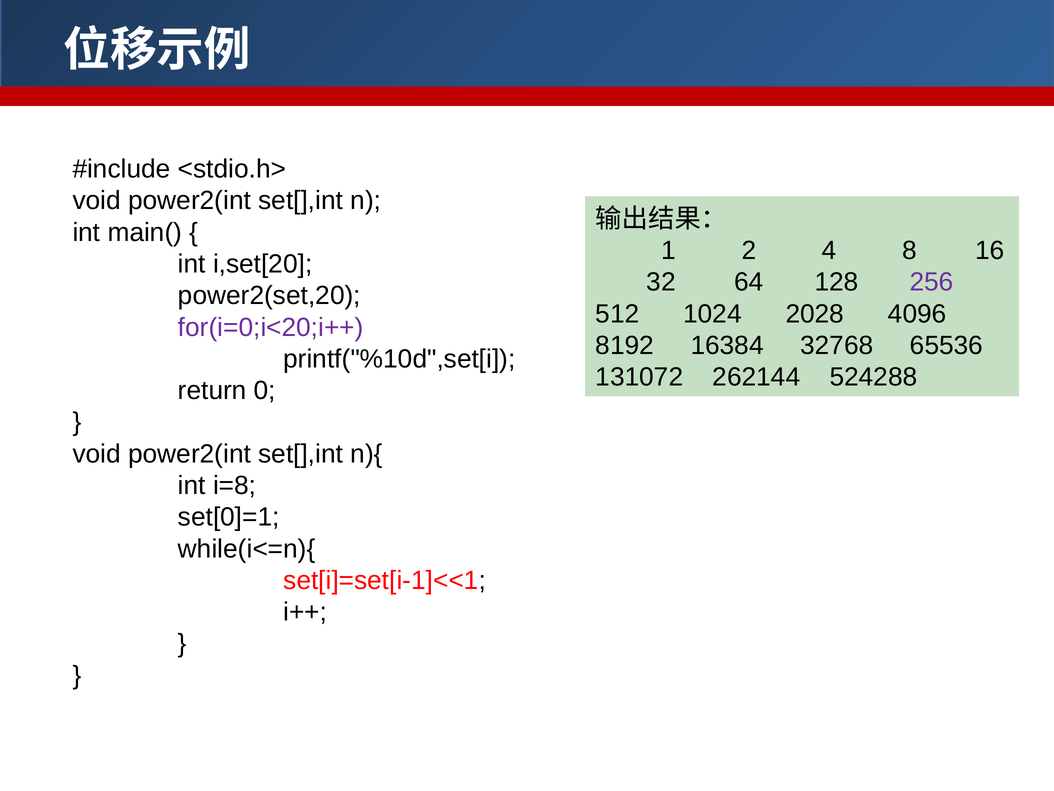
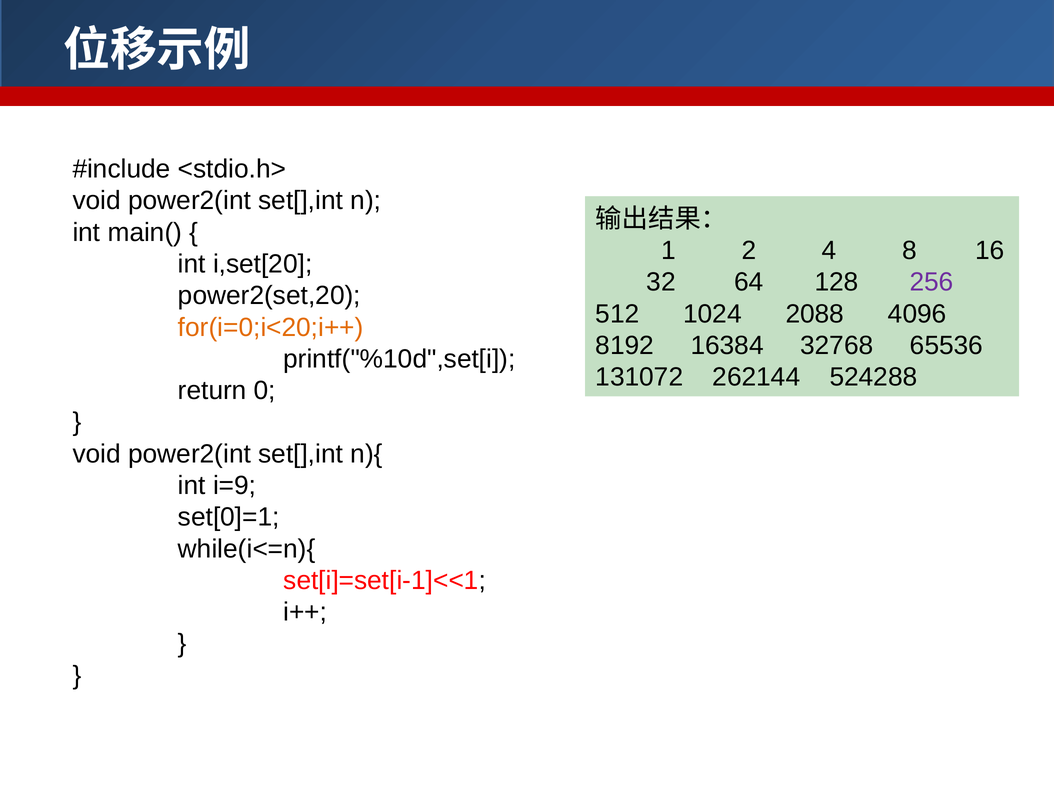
2028: 2028 -> 2088
for(i=0;i<20;i++ colour: purple -> orange
i=8: i=8 -> i=9
